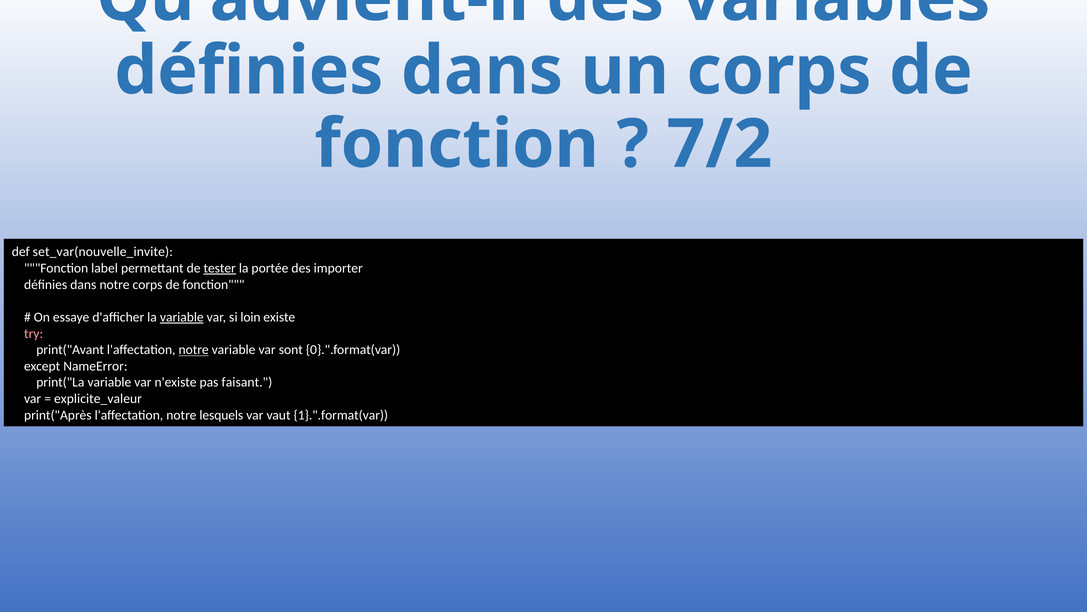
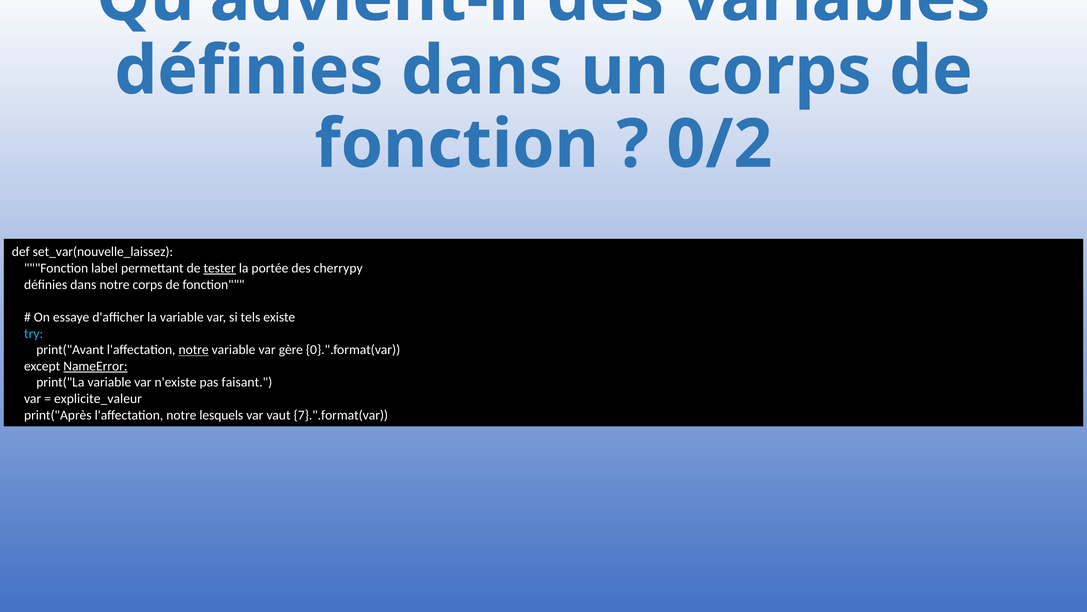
7/2: 7/2 -> 0/2
set_var(nouvelle_invite: set_var(nouvelle_invite -> set_var(nouvelle_laissez
importer: importer -> cherrypy
variable at (182, 317) underline: present -> none
loin: loin -> tels
try colour: pink -> light blue
sont: sont -> gère
NameError underline: none -> present
1}.".format(var: 1}.".format(var -> 7}.".format(var
